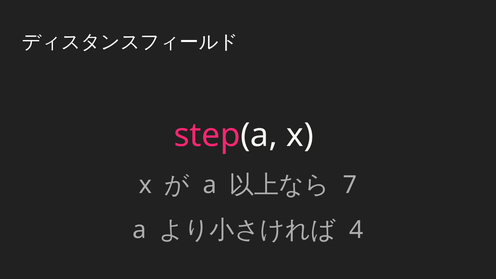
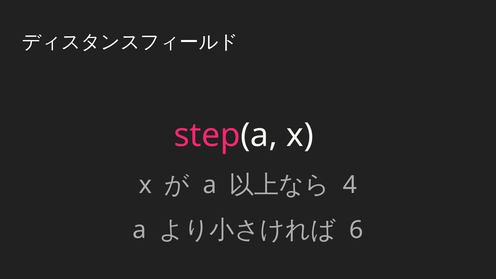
7: 7 -> 4
4: 4 -> 6
